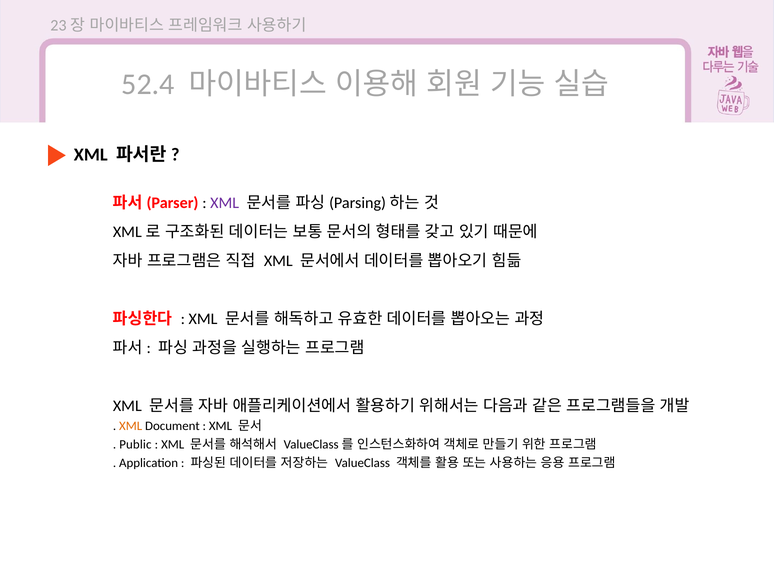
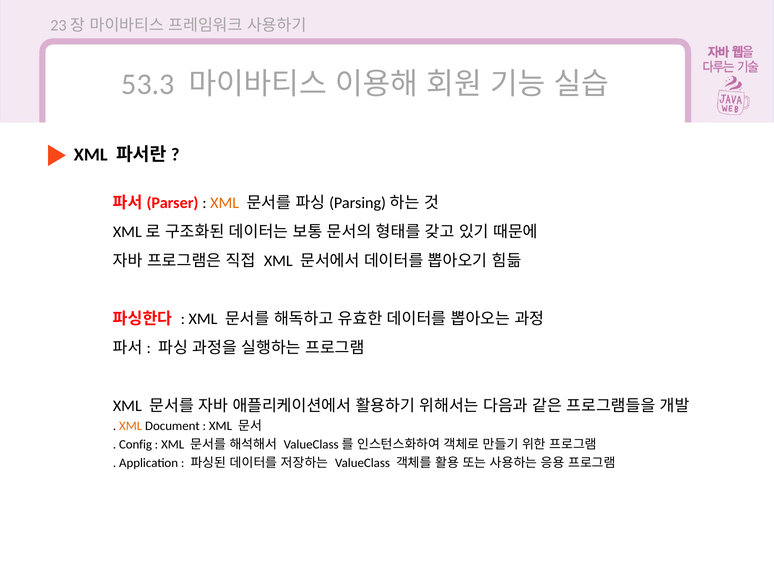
52.4: 52.4 -> 53.3
XML at (225, 203) colour: purple -> orange
Public: Public -> Config
